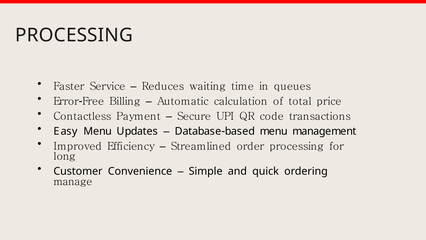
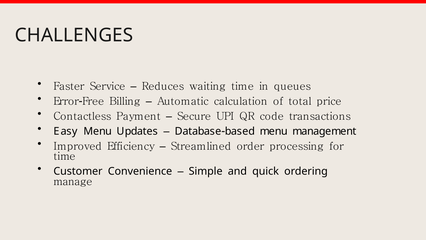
PROCESSING at (74, 35): PROCESSING -> CHALLENGES
long at (64, 156): long -> time
